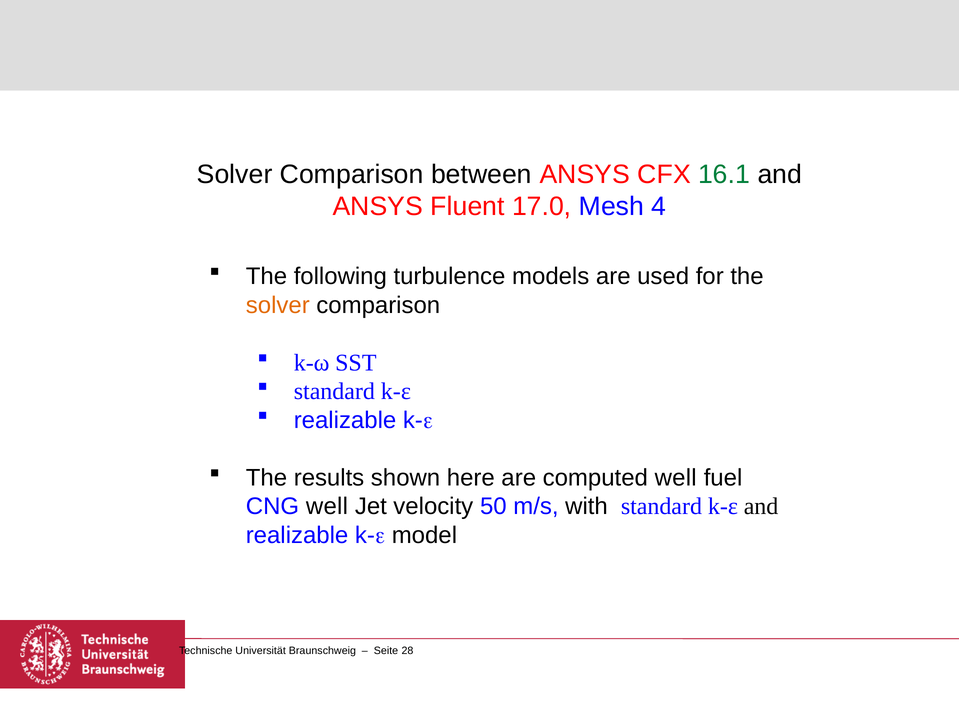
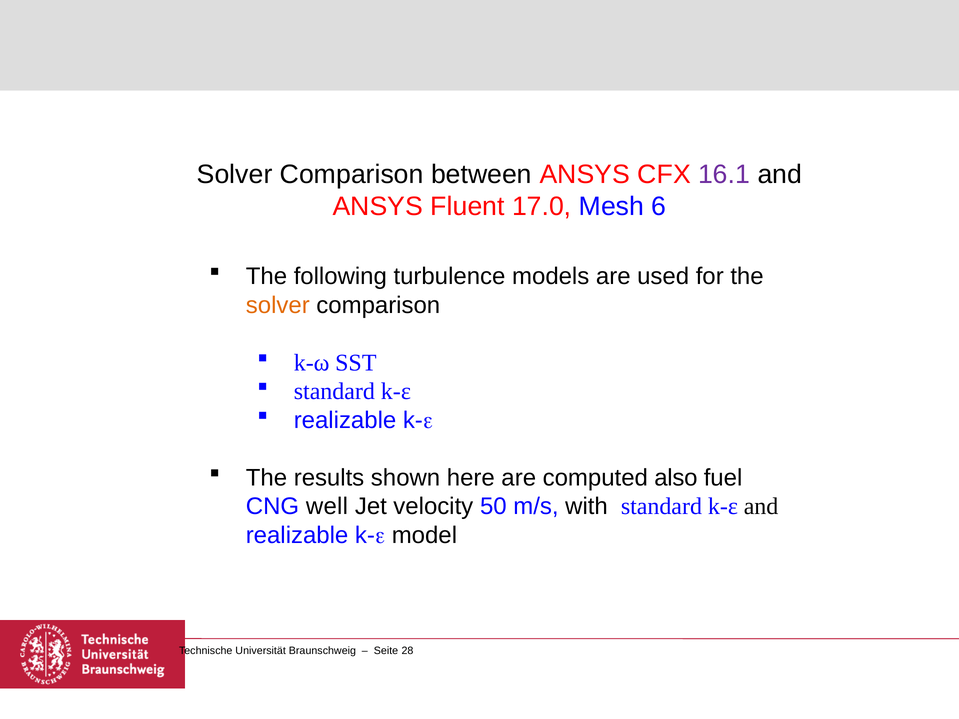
16.1 colour: green -> purple
4: 4 -> 6
computed well: well -> also
